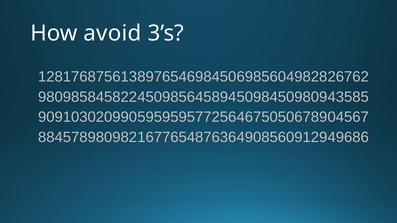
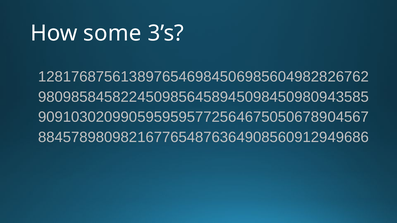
avoid: avoid -> some
